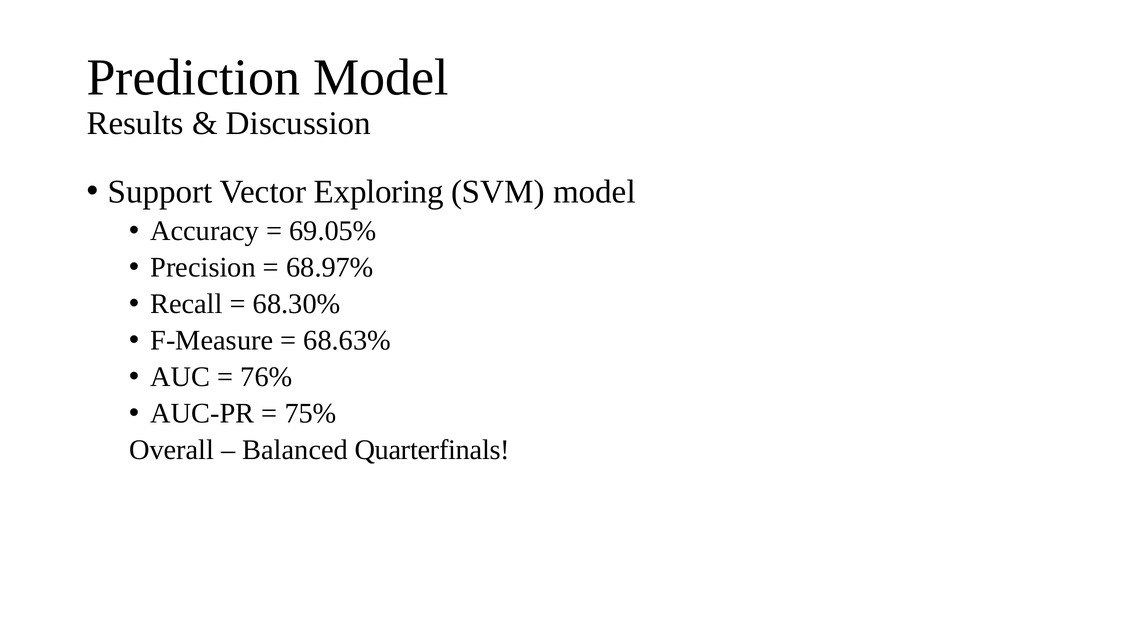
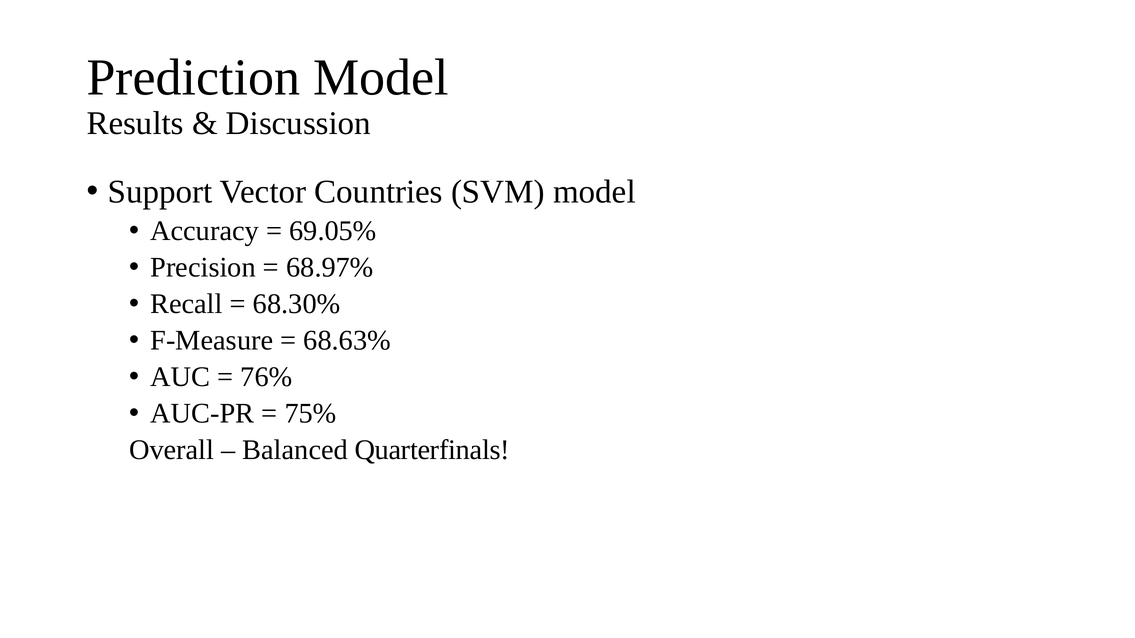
Exploring: Exploring -> Countries
